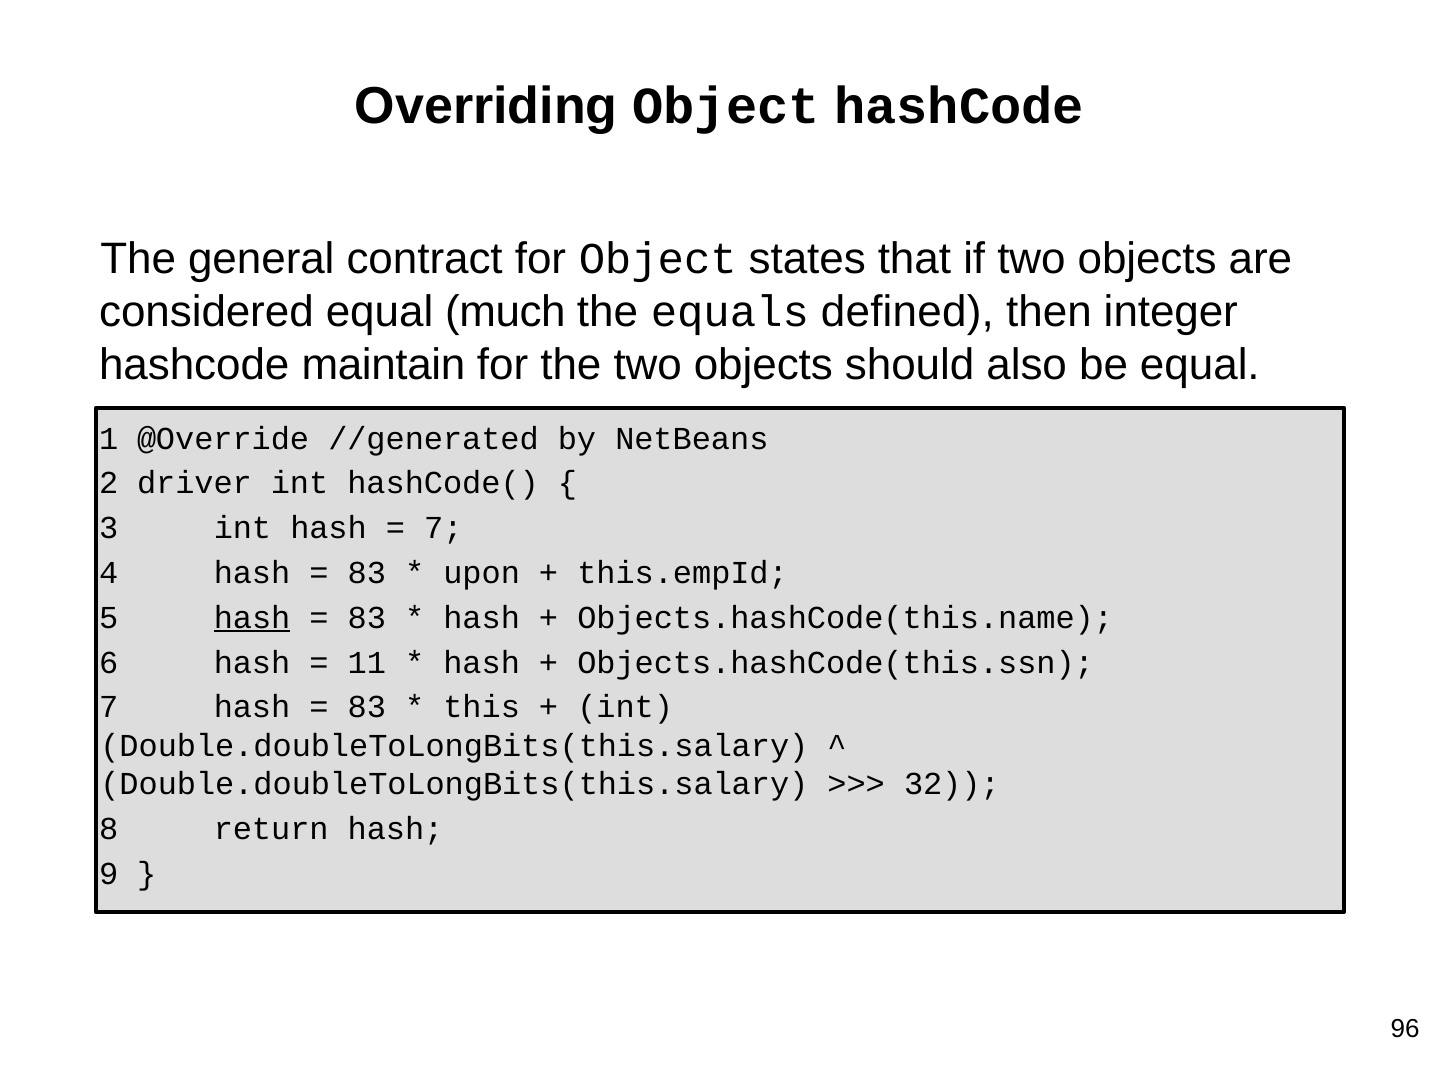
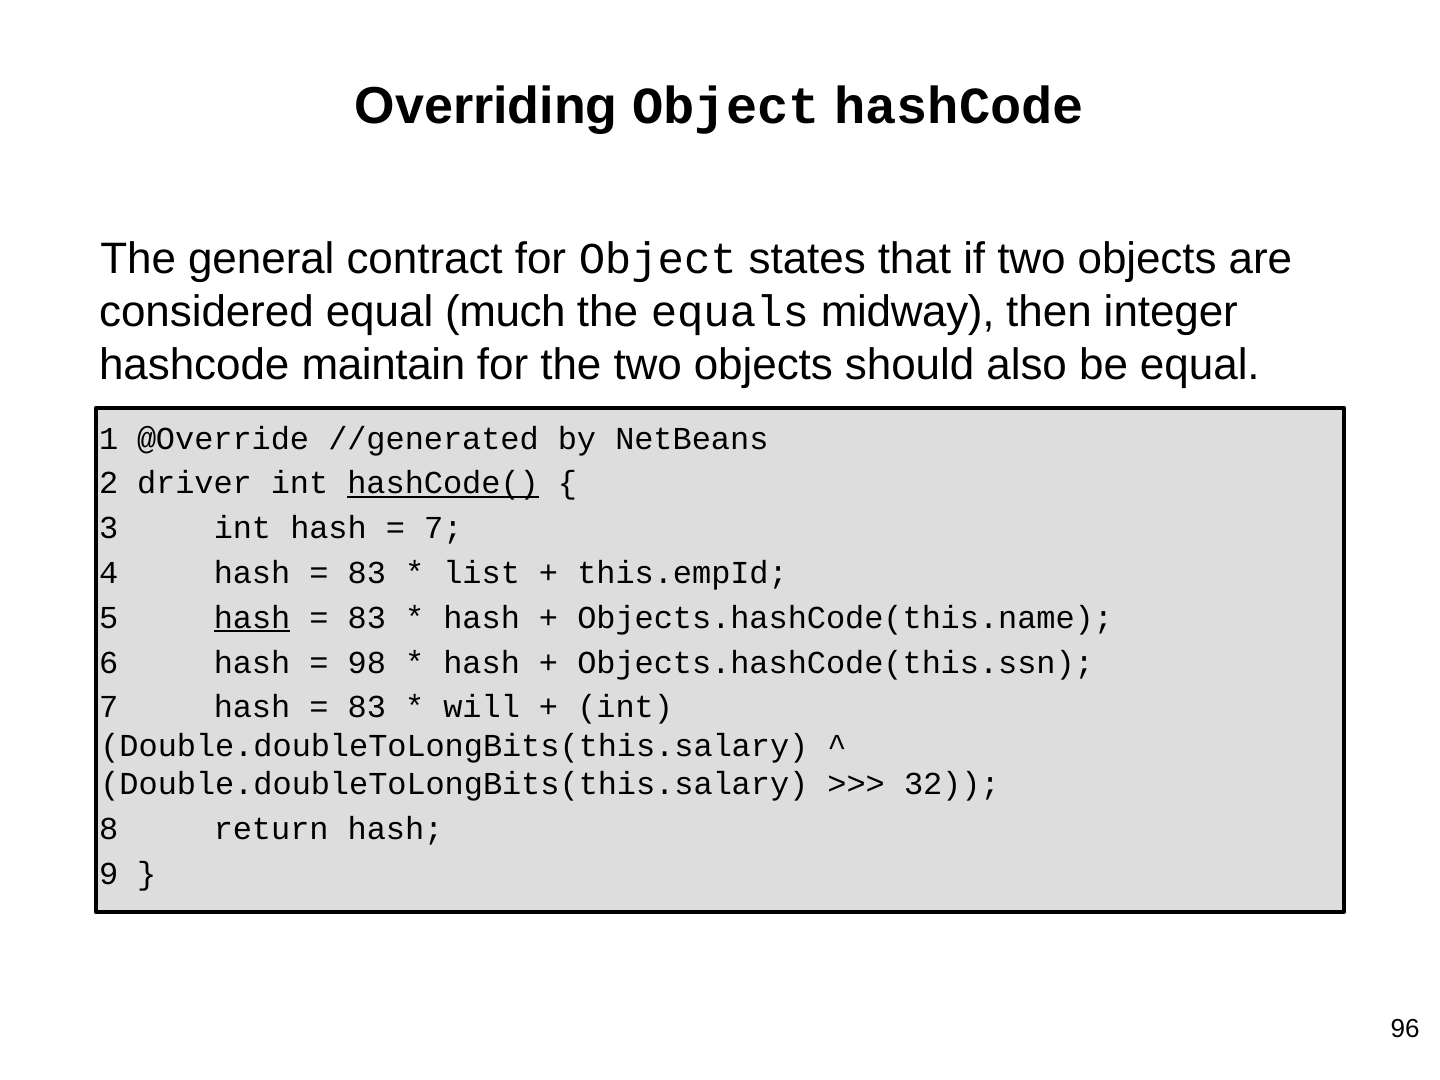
defined: defined -> midway
hashCode( underline: none -> present
upon: upon -> list
11: 11 -> 98
this: this -> will
